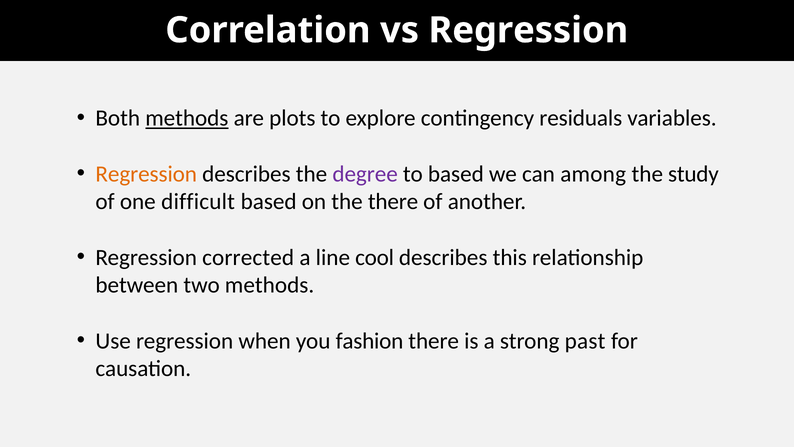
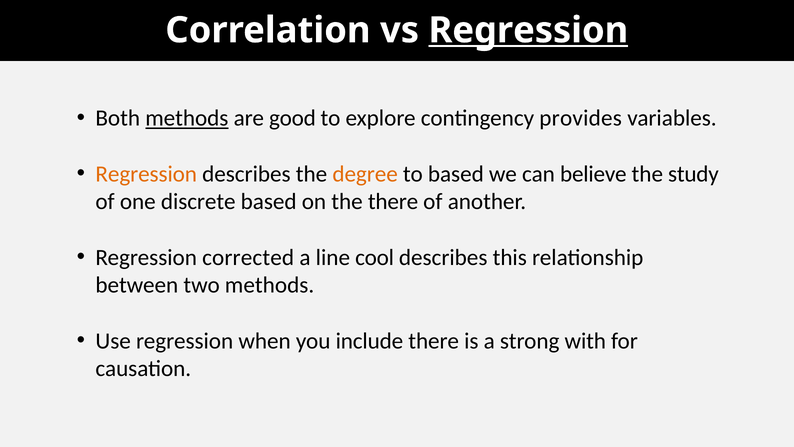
Regression at (528, 30) underline: none -> present
plots: plots -> good
residuals: residuals -> provides
degree colour: purple -> orange
among: among -> believe
difficult: difficult -> discrete
fashion: fashion -> include
past: past -> with
